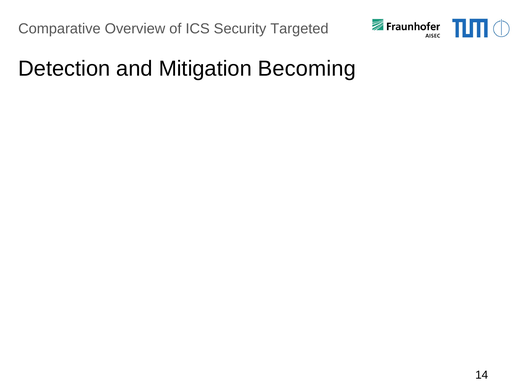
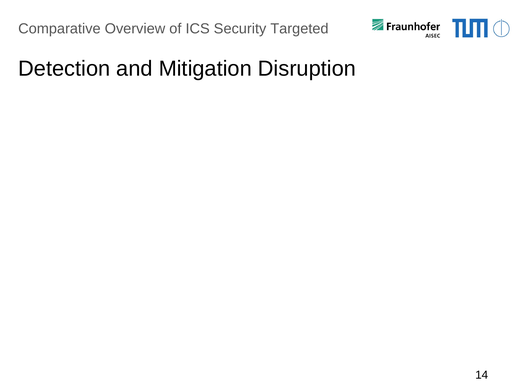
Becoming: Becoming -> Disruption
